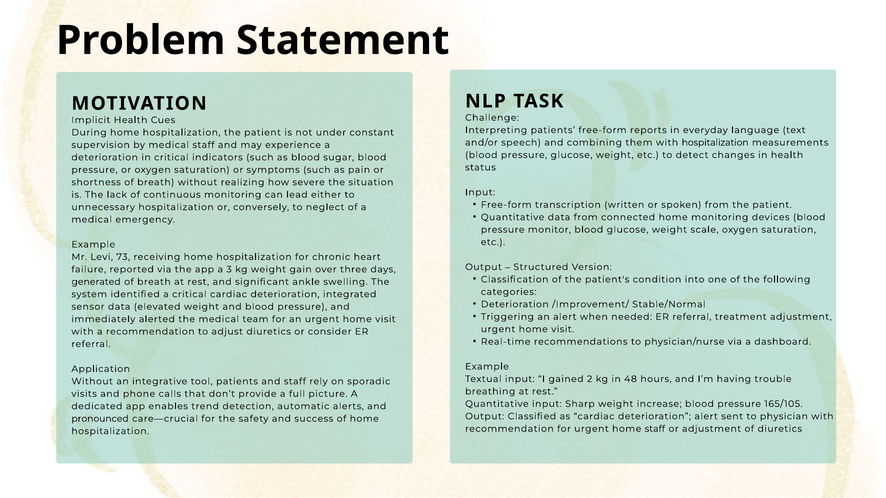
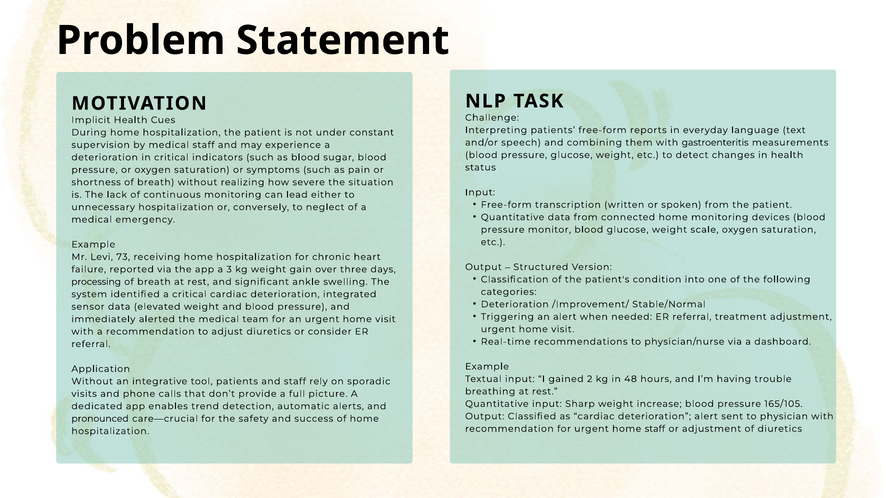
with hospitalization: hospitalization -> gastroenteritis
generated: generated -> processing
